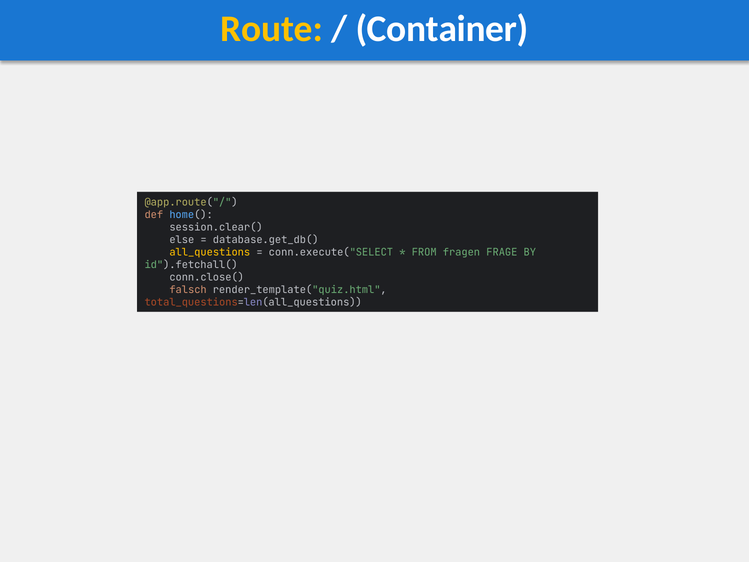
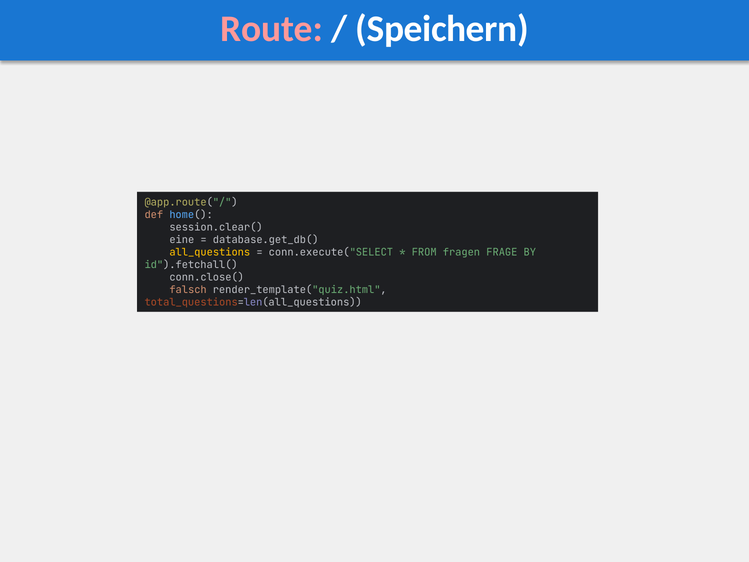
Route colour: yellow -> pink
Container: Container -> Speichern
else: else -> eine
